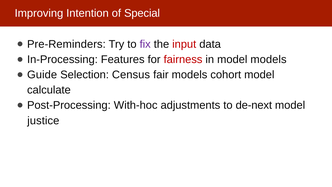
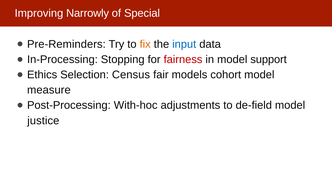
Intention: Intention -> Narrowly
fix colour: purple -> orange
input colour: red -> blue
Features: Features -> Stopping
model models: models -> support
Guide: Guide -> Ethics
calculate: calculate -> measure
de-next: de-next -> de-field
